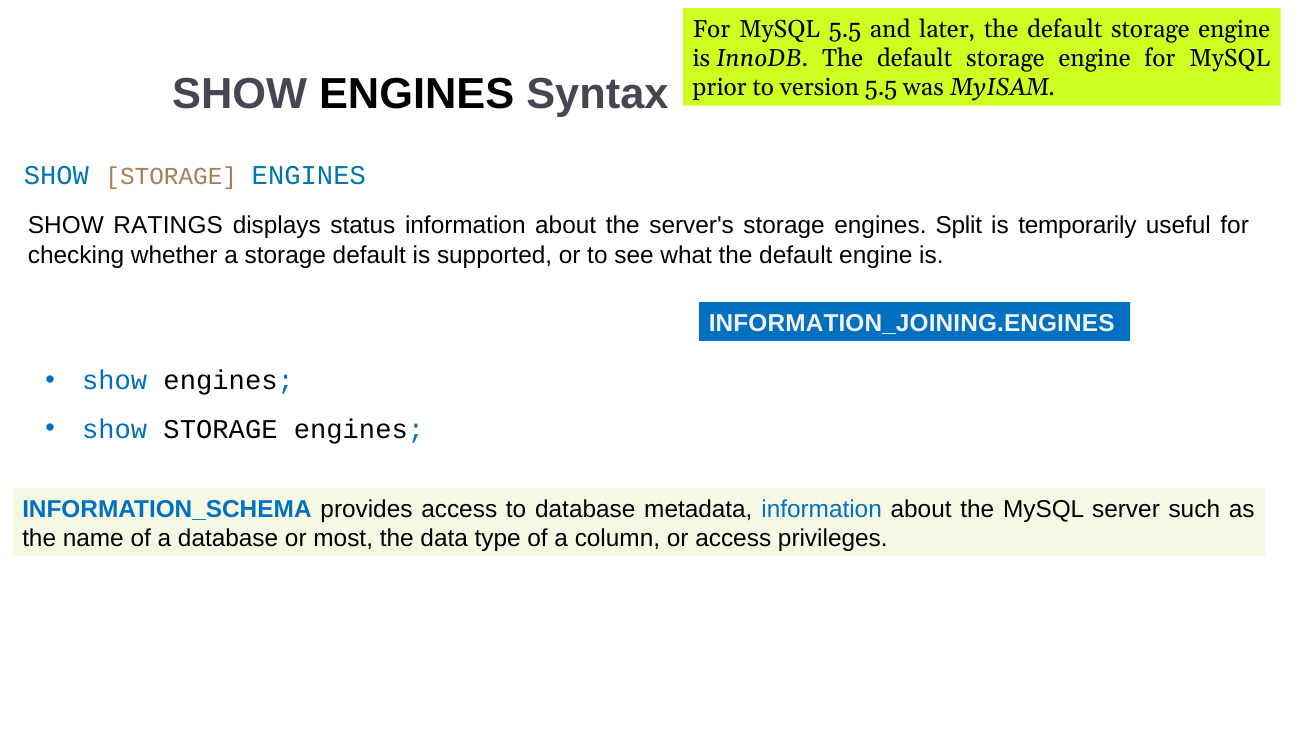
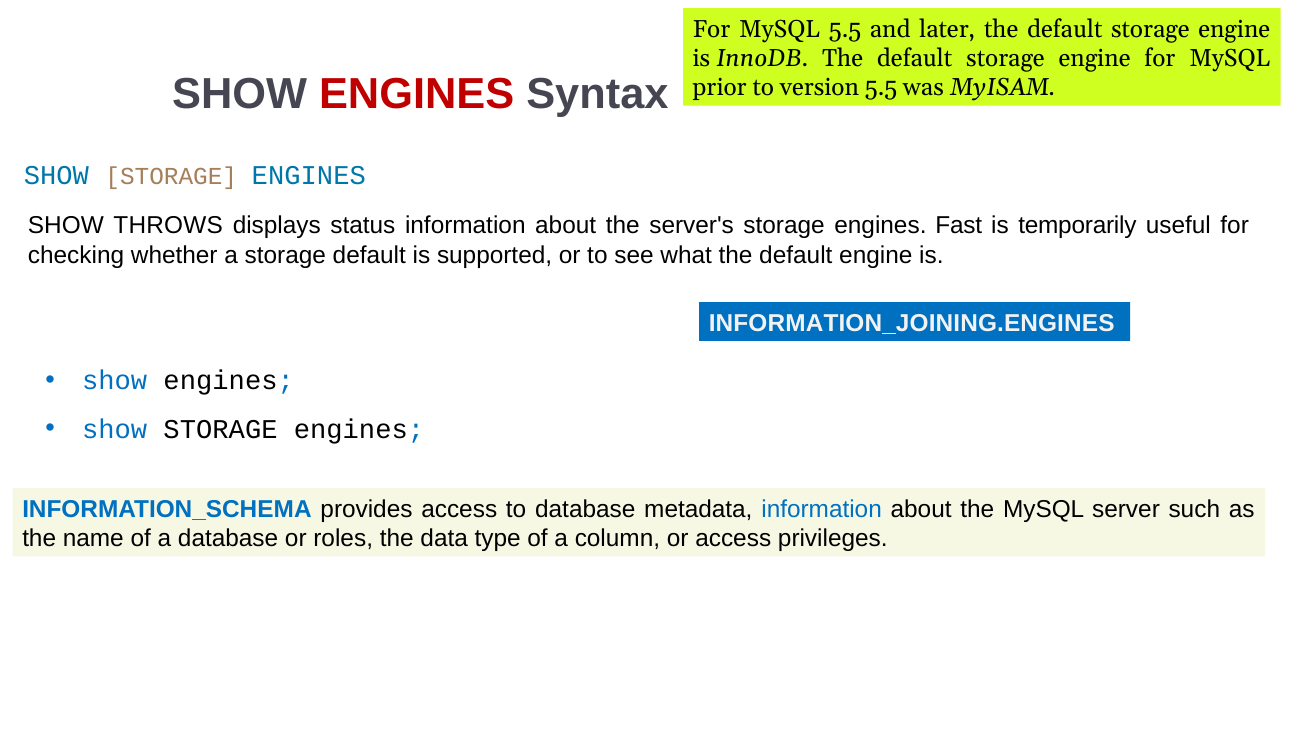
ENGINES at (417, 94) colour: black -> red
RATINGS: RATINGS -> THROWS
Split: Split -> Fast
most: most -> roles
